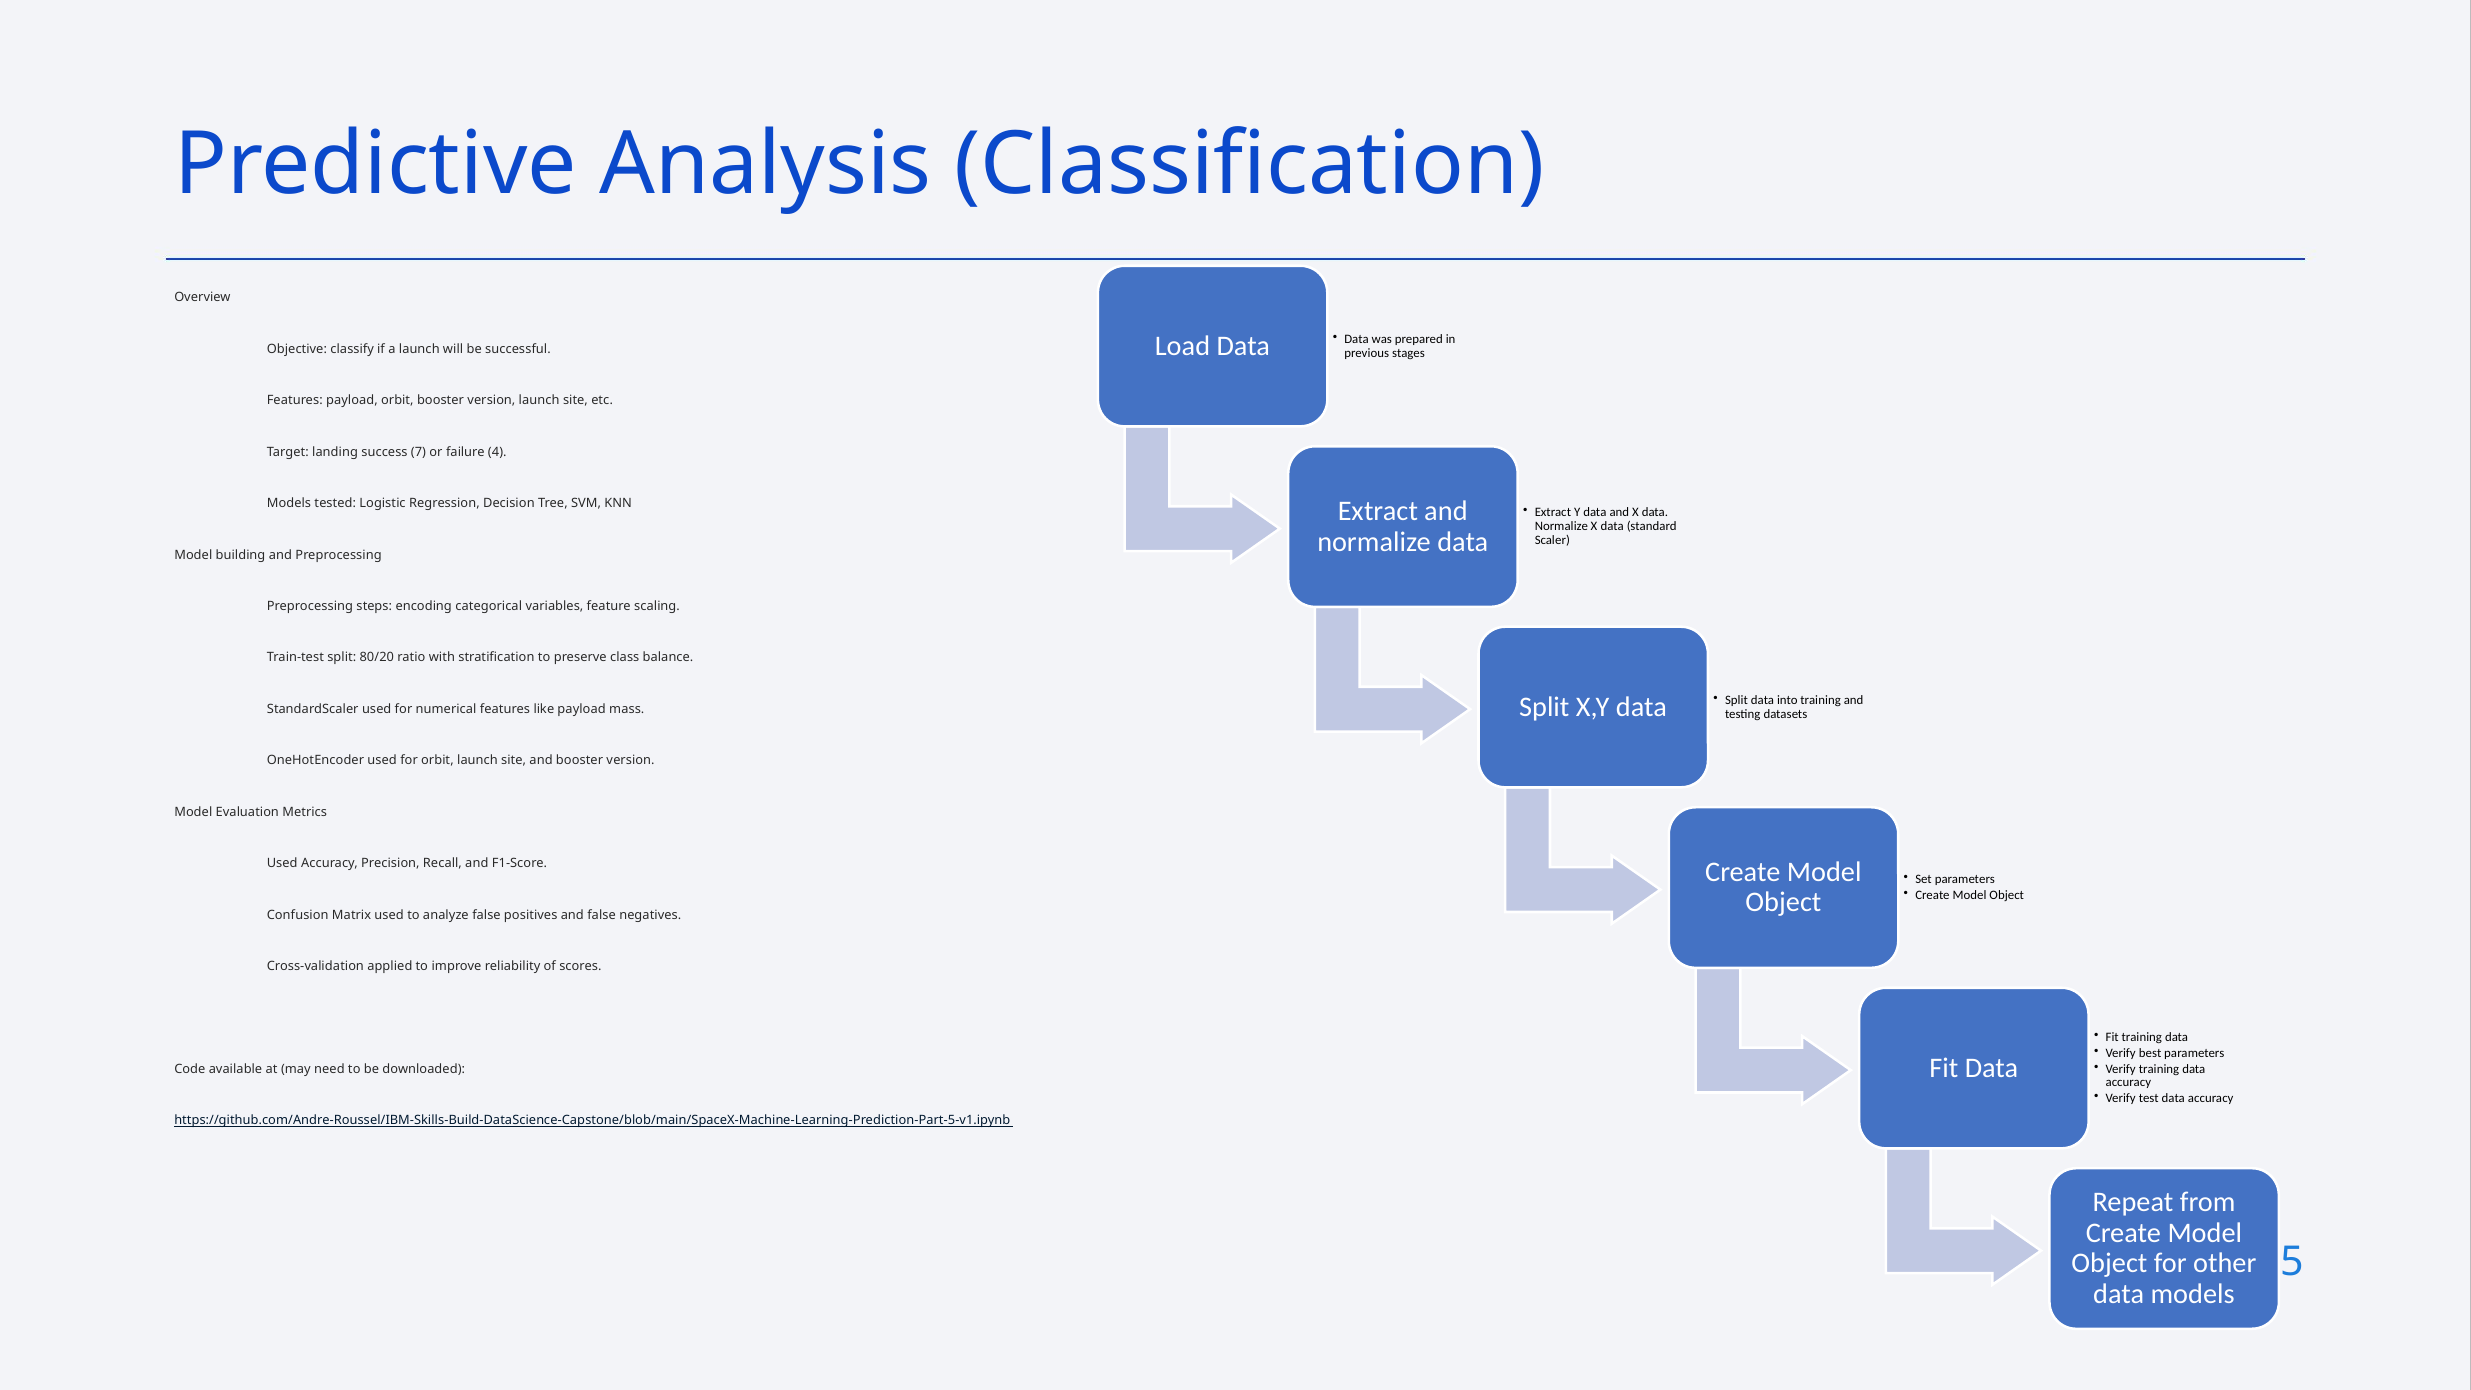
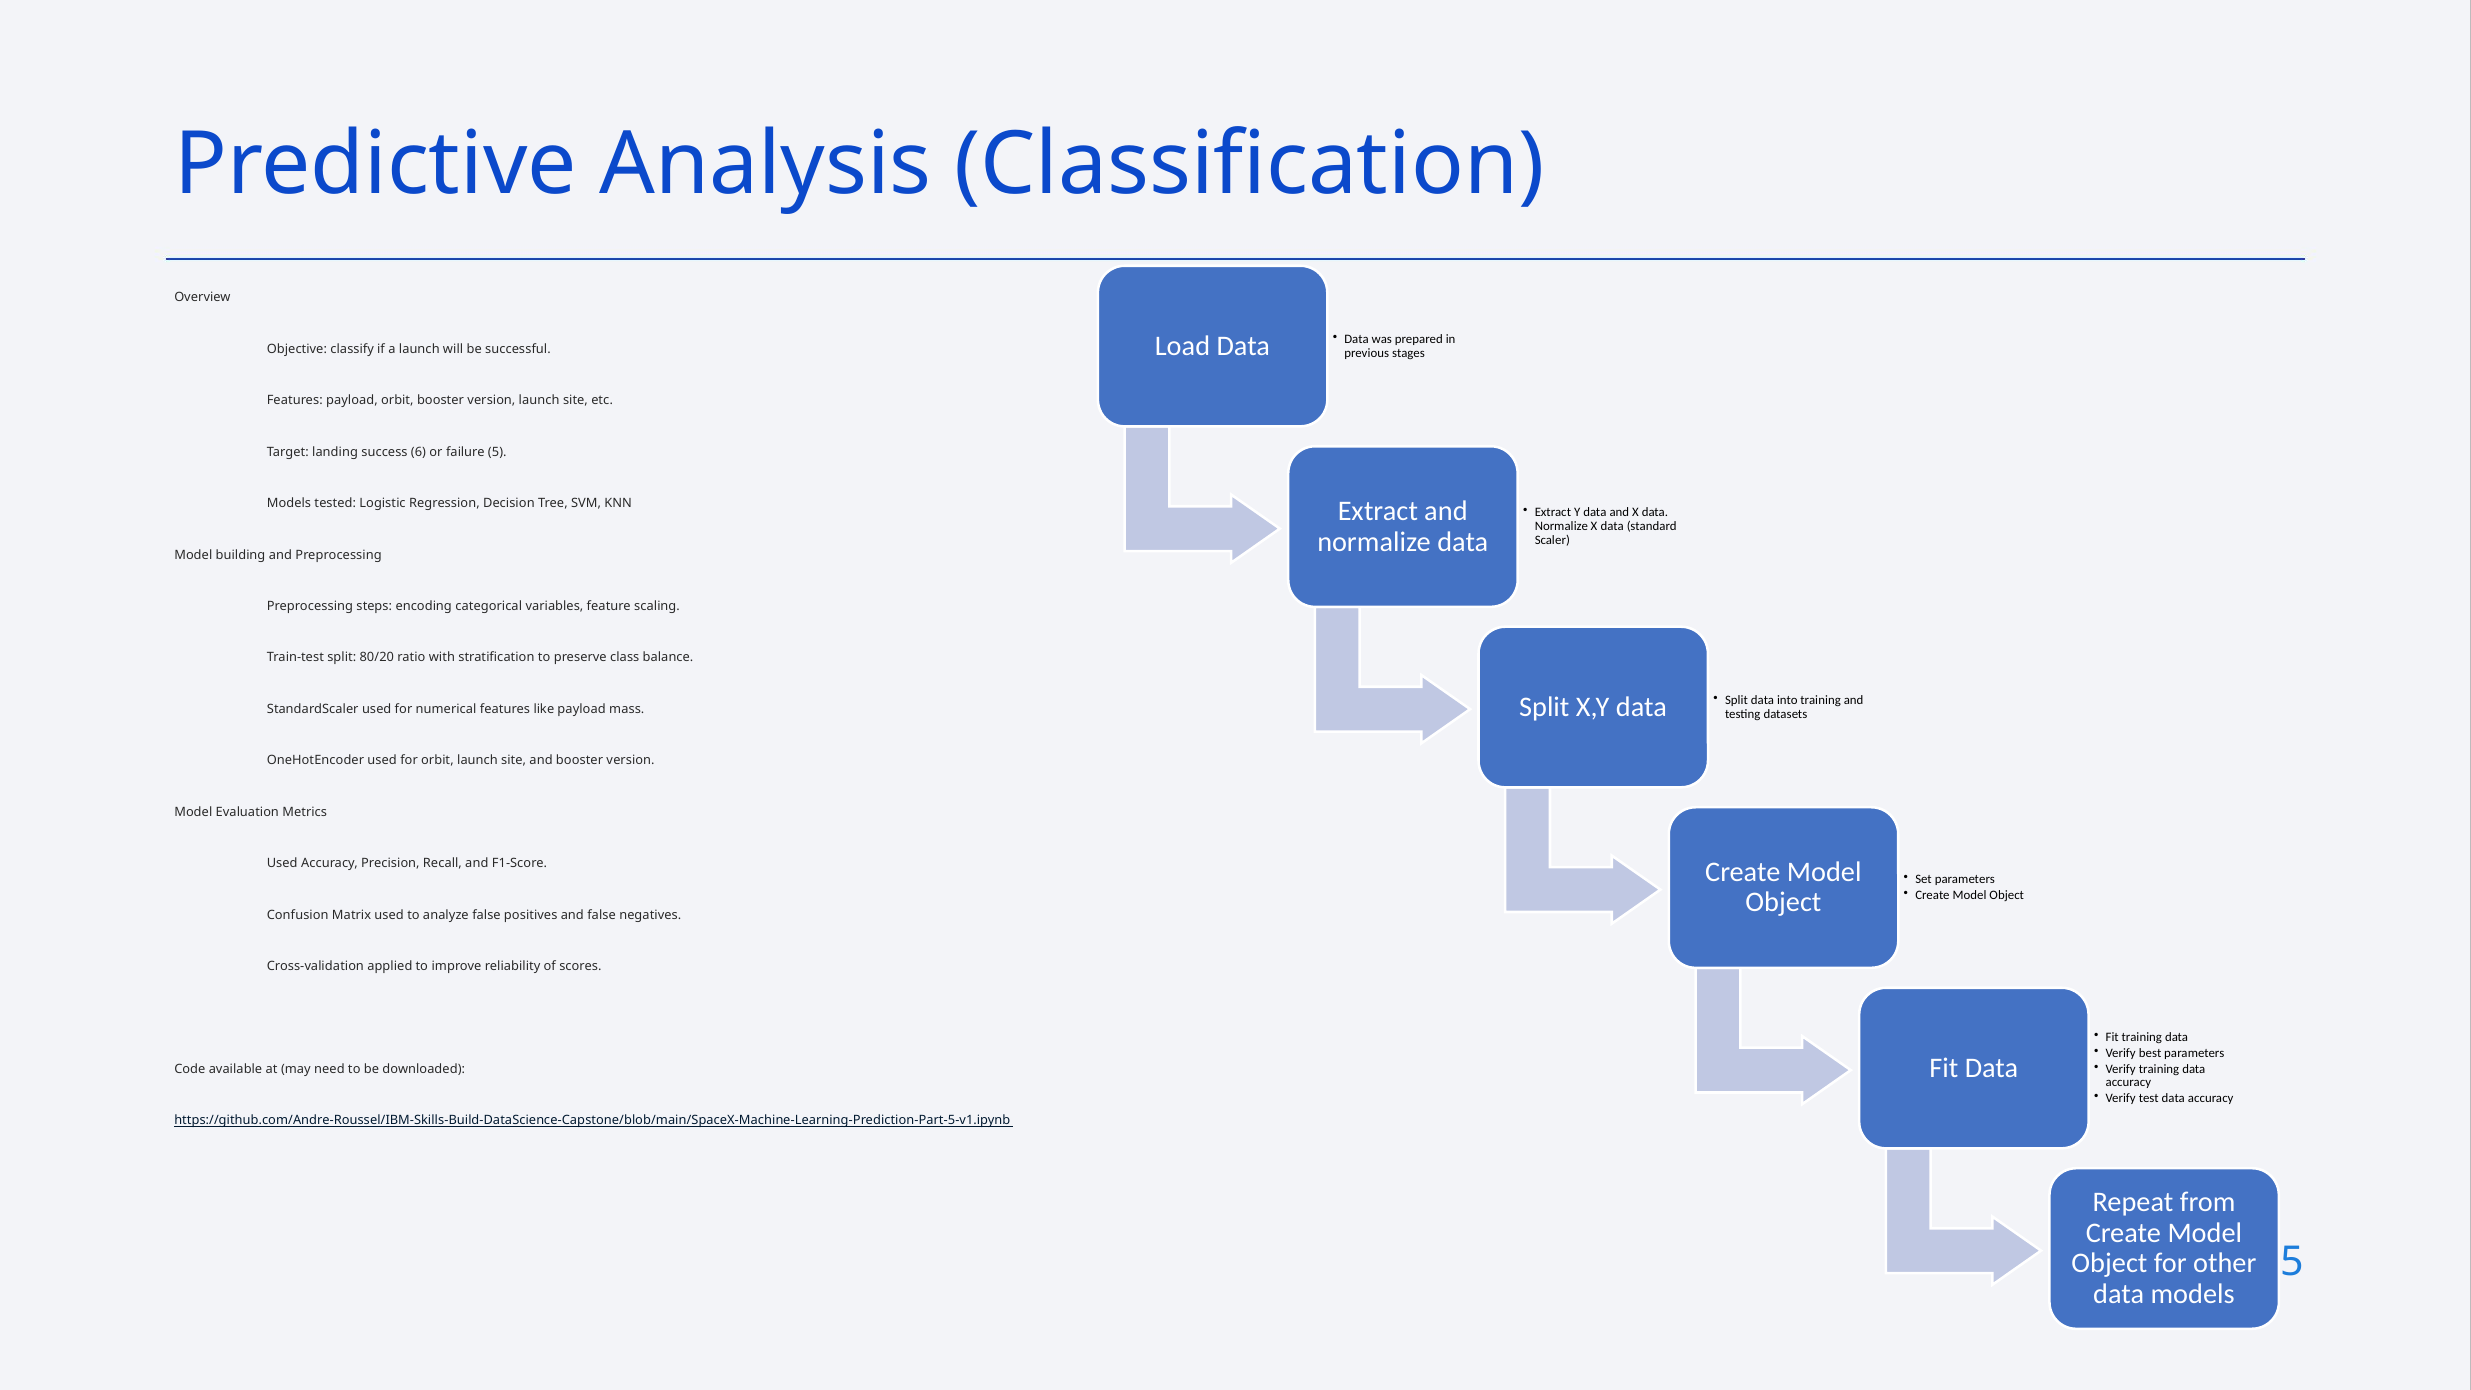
7: 7 -> 6
4: 4 -> 5
